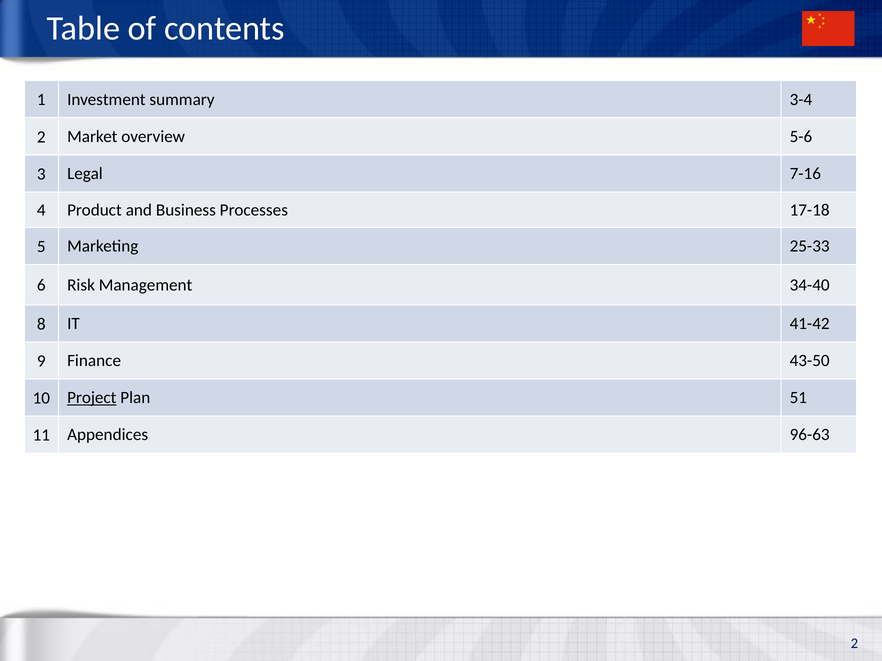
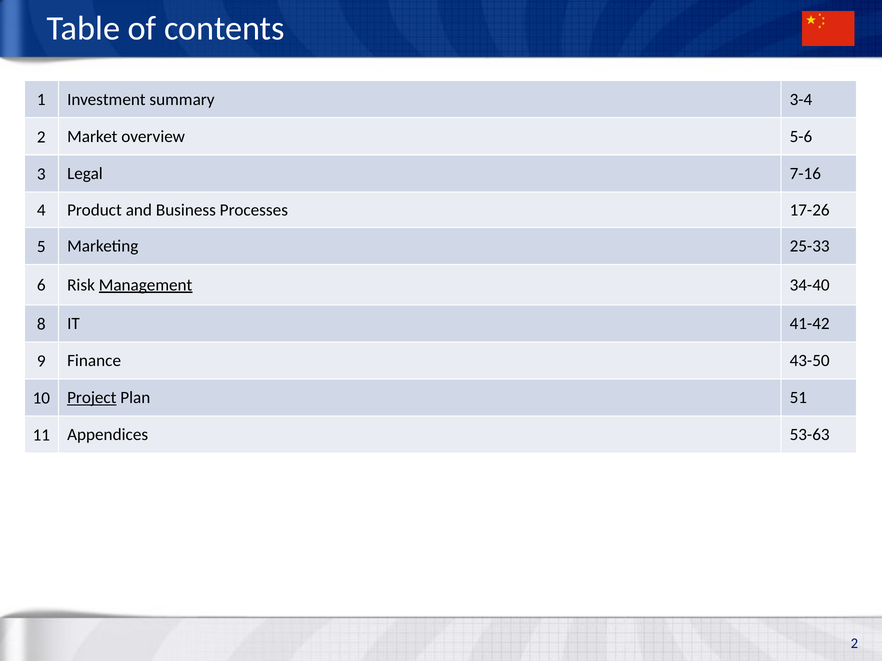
17-18: 17-18 -> 17-26
Management underline: none -> present
96-63: 96-63 -> 53-63
